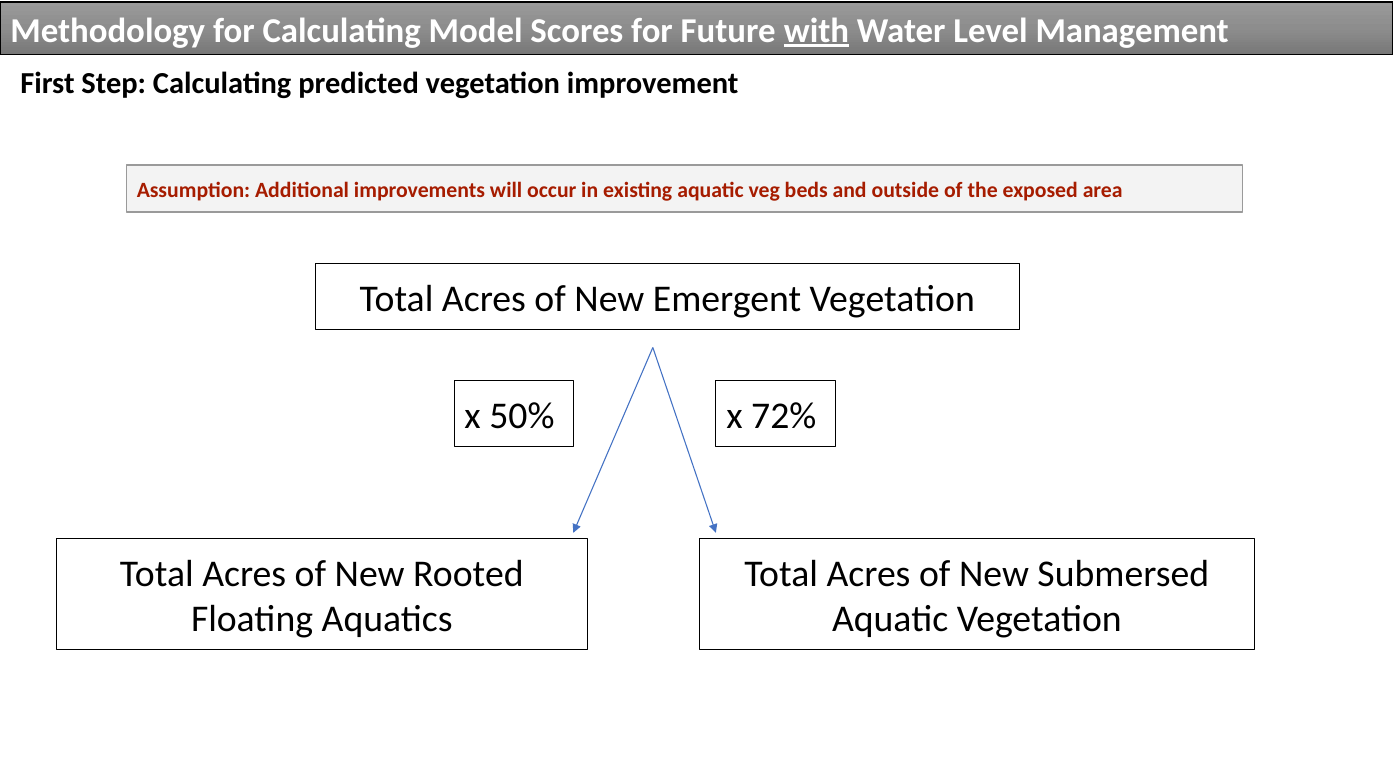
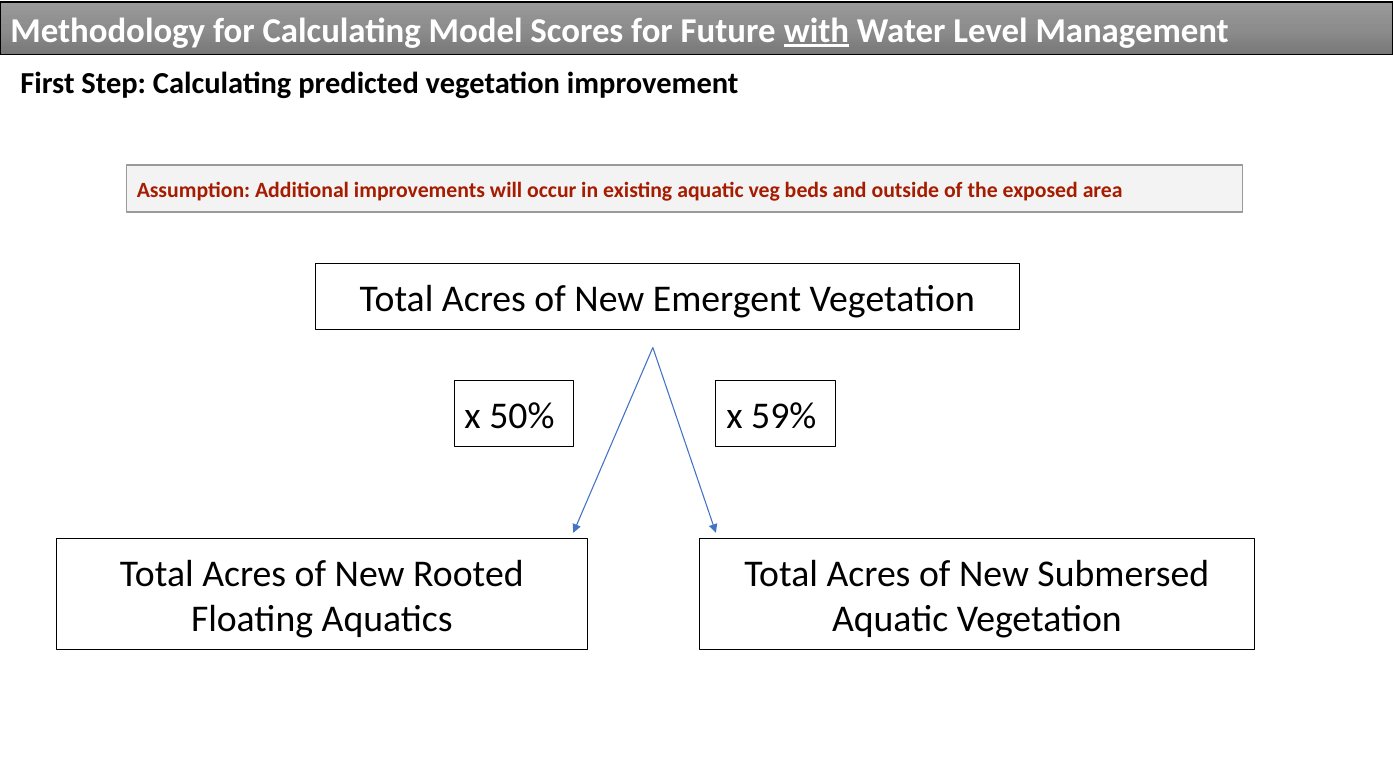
72%: 72% -> 59%
